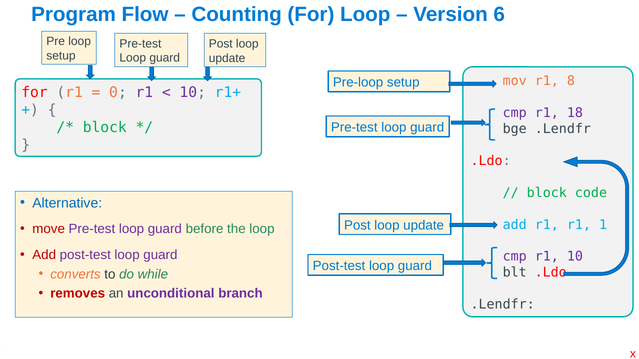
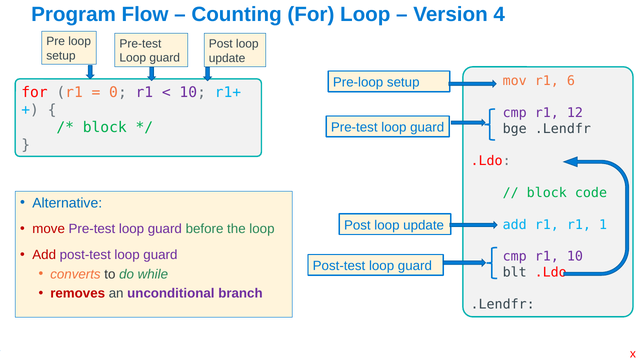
Version 6: 6 -> 4
8: 8 -> 6
18: 18 -> 12
